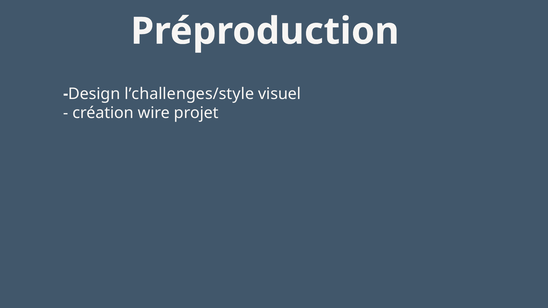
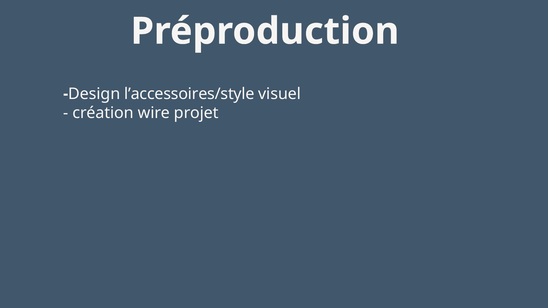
l’challenges/style: l’challenges/style -> l’accessoires/style
